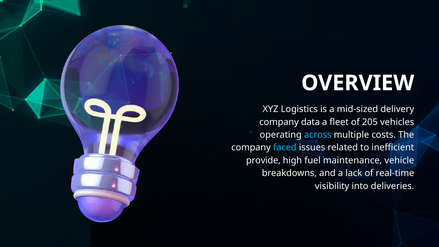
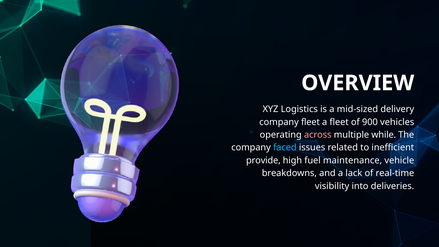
company data: data -> fleet
205: 205 -> 900
across colour: light blue -> pink
costs: costs -> while
